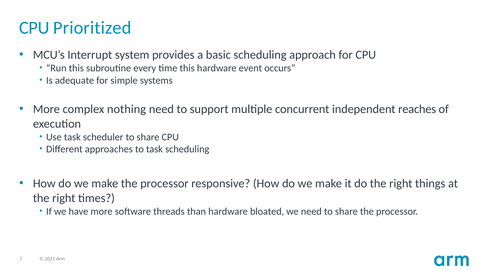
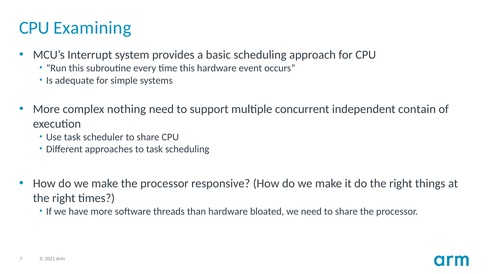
Prioritized: Prioritized -> Examining
reaches: reaches -> contain
